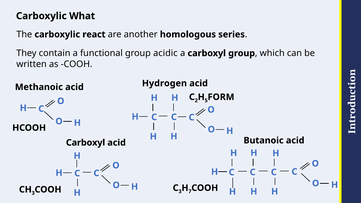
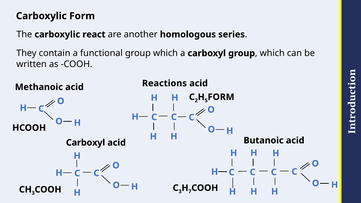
Carboxylic What: What -> Form
group acidic: acidic -> which
Hydrogen: Hydrogen -> Reactions
